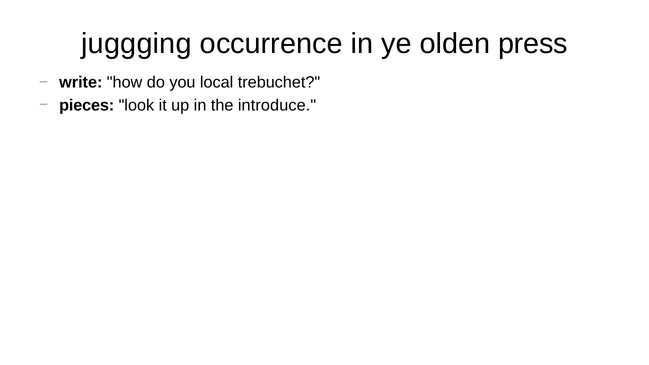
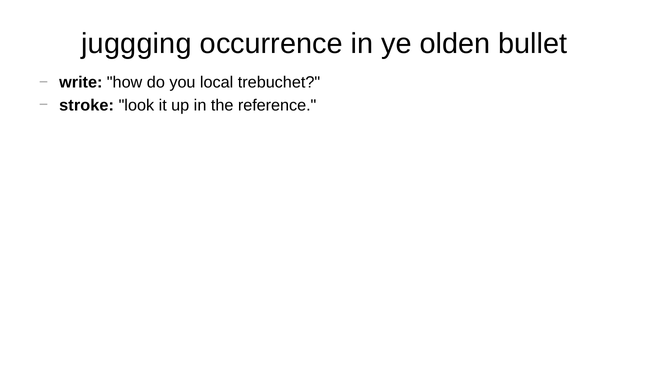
press: press -> bullet
pieces: pieces -> stroke
introduce: introduce -> reference
